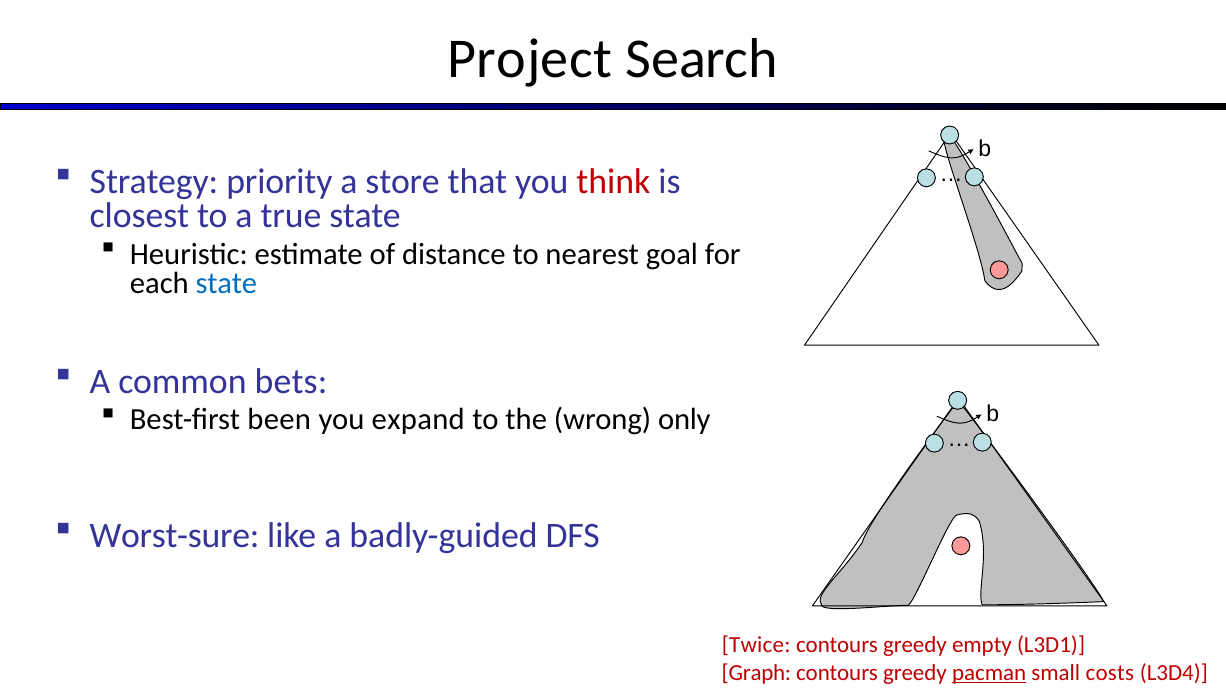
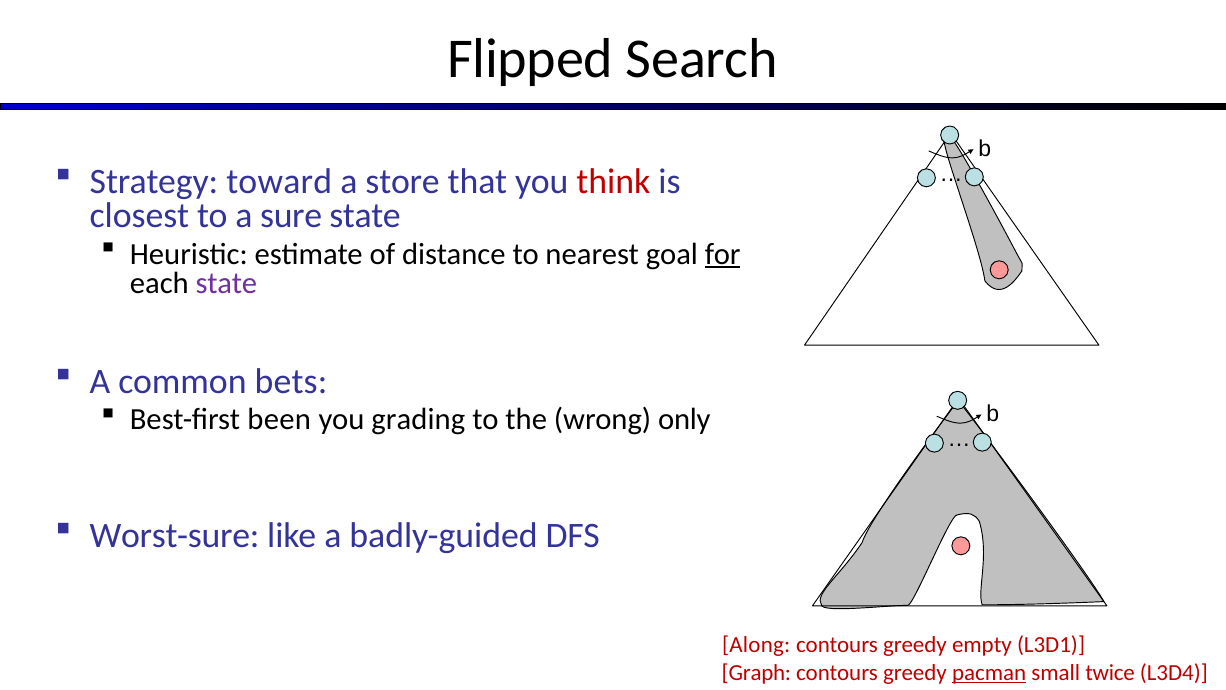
Project: Project -> Flipped
priority: priority -> toward
true: true -> sure
for underline: none -> present
state at (226, 283) colour: blue -> purple
expand: expand -> grading
Twice: Twice -> Along
costs: costs -> twice
